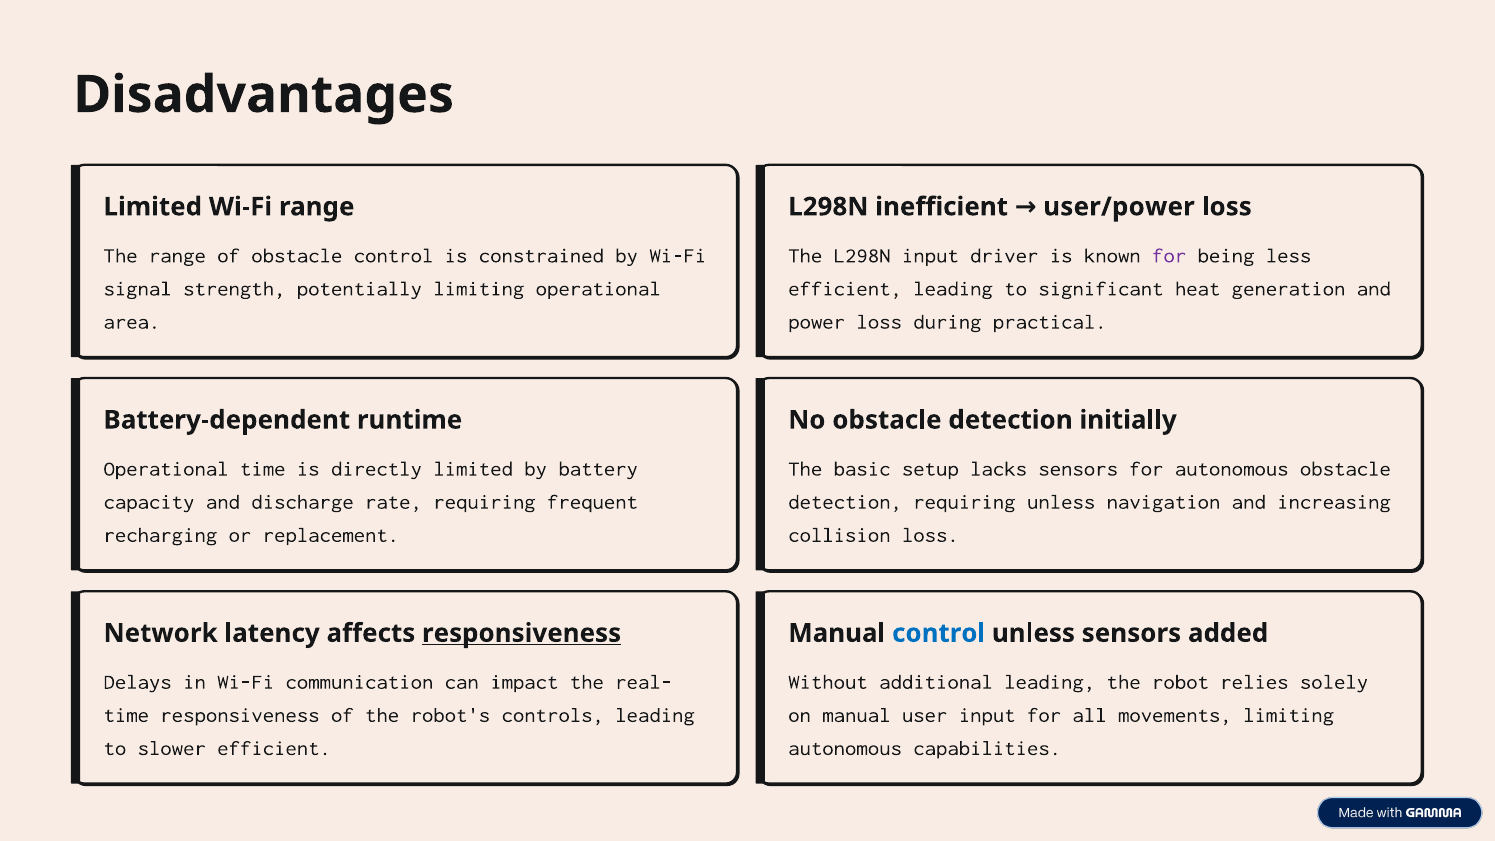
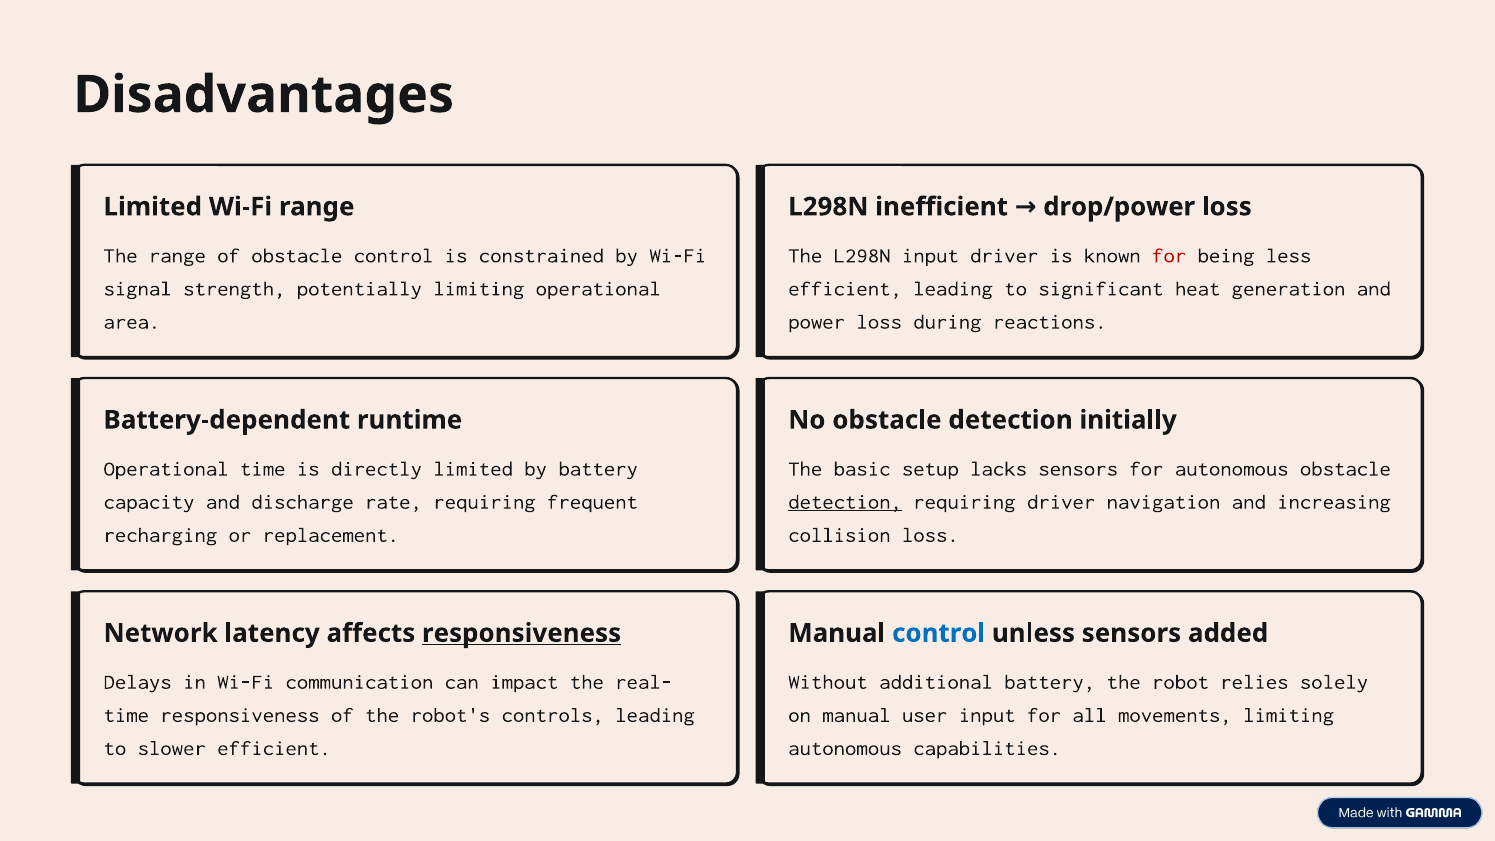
user/power: user/power -> drop/power
for at (1169, 255) colour: purple -> red
practical: practical -> reactions
detection at (845, 502) underline: none -> present
requiring unless: unless -> driver
additional leading: leading -> battery
